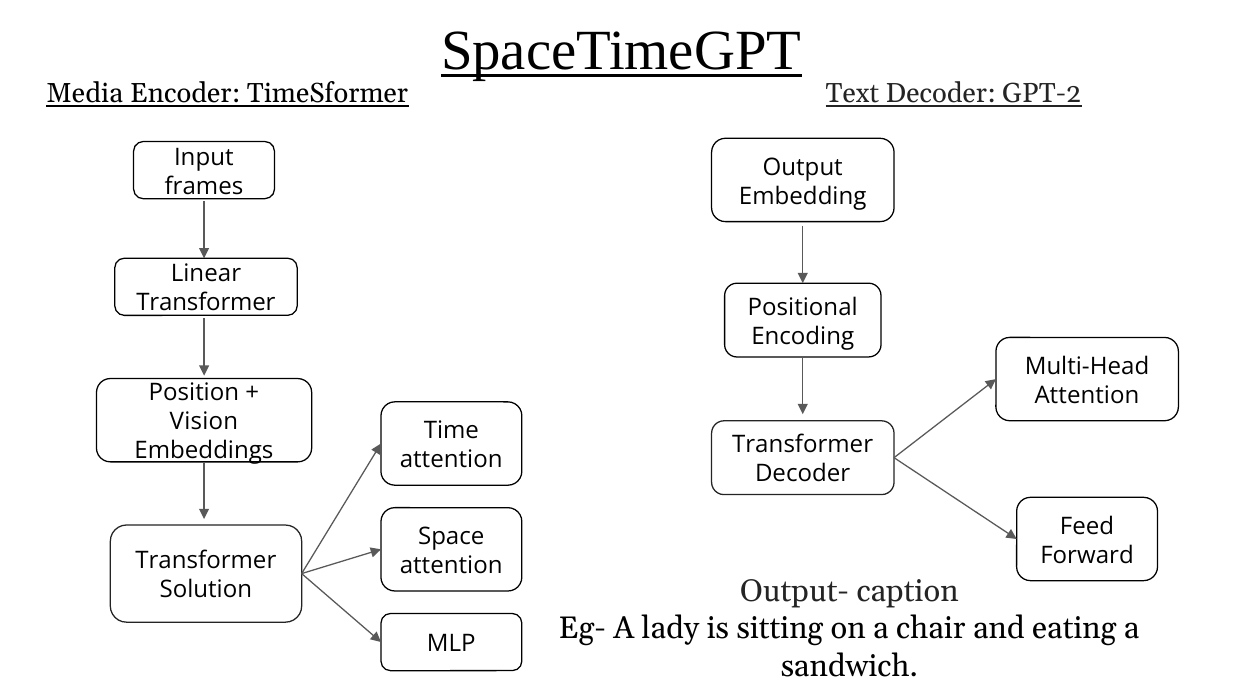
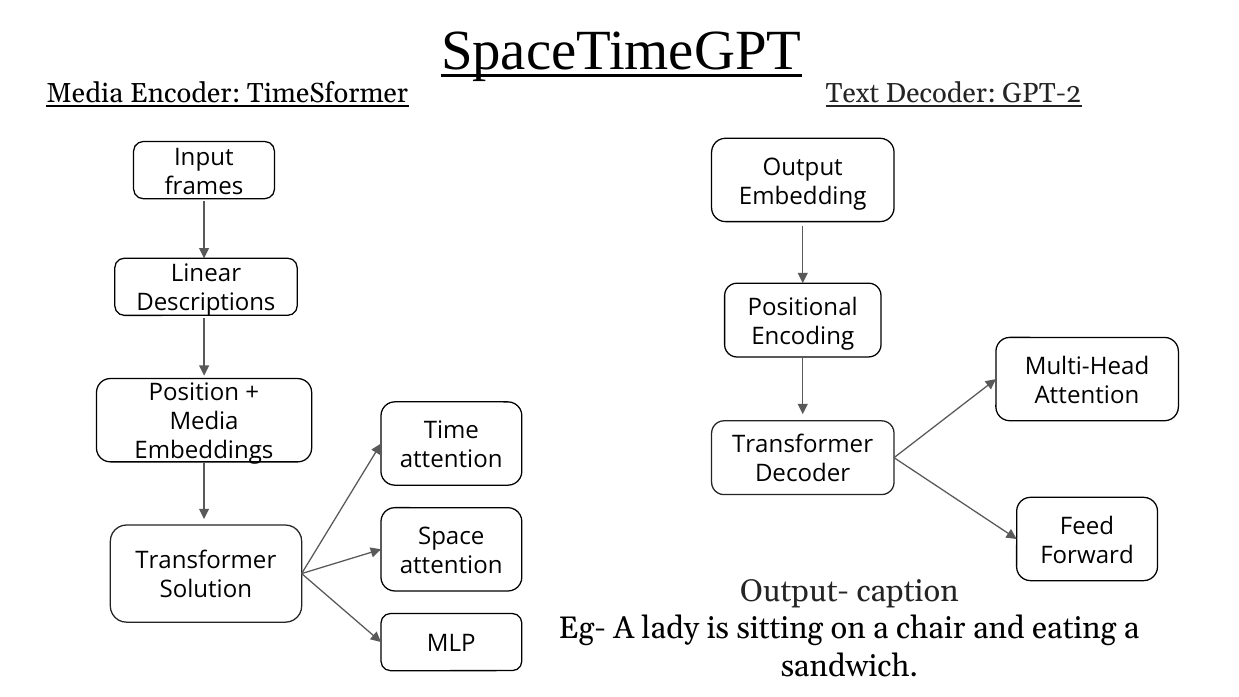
Transformer at (206, 303): Transformer -> Descriptions
Vision at (204, 422): Vision -> Media
